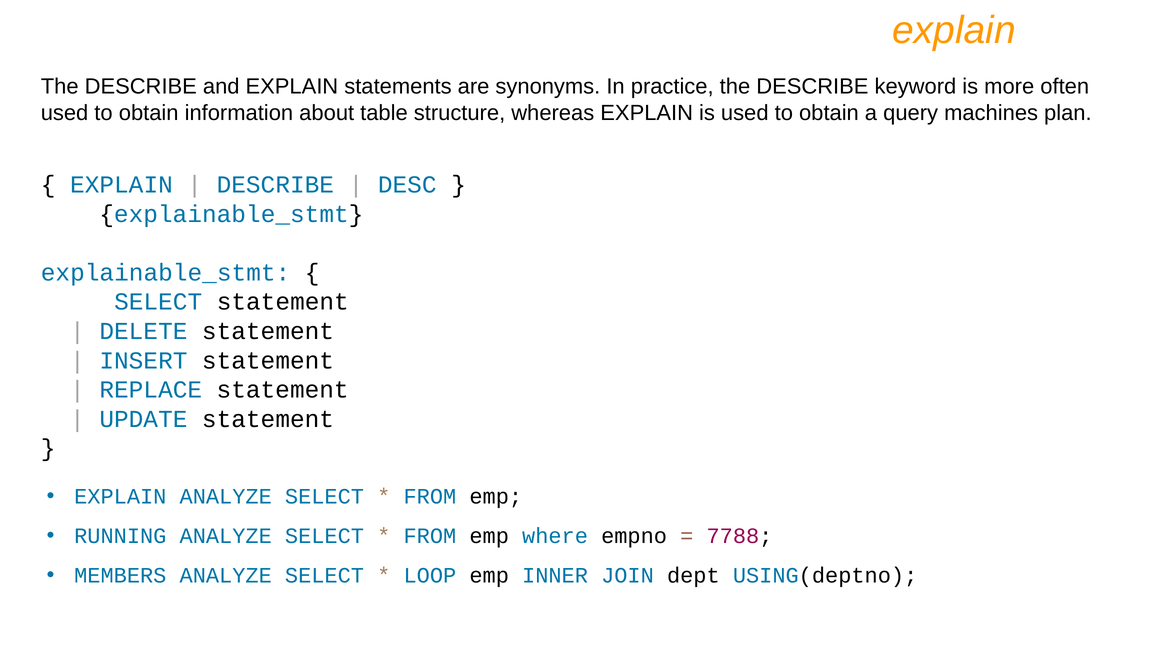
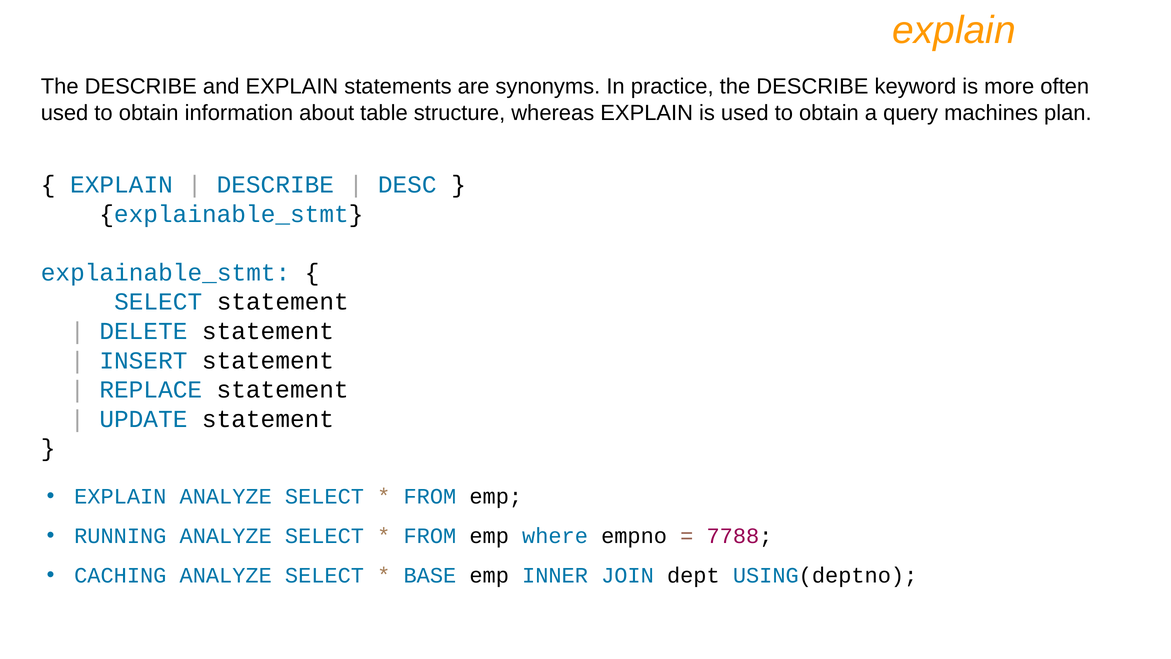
MEMBERS: MEMBERS -> CACHING
LOOP: LOOP -> BASE
